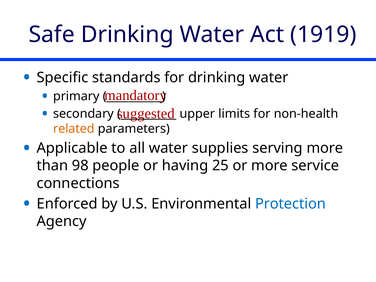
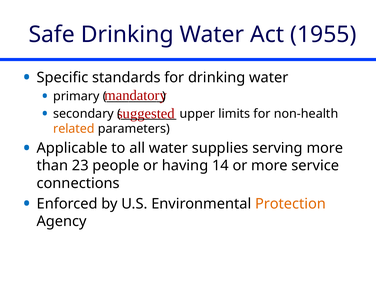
1919: 1919 -> 1955
98: 98 -> 23
25: 25 -> 14
Protection colour: blue -> orange
